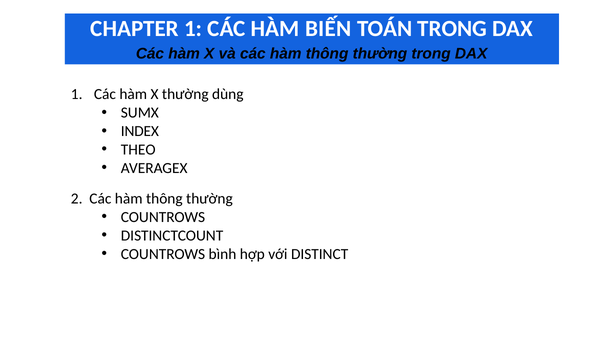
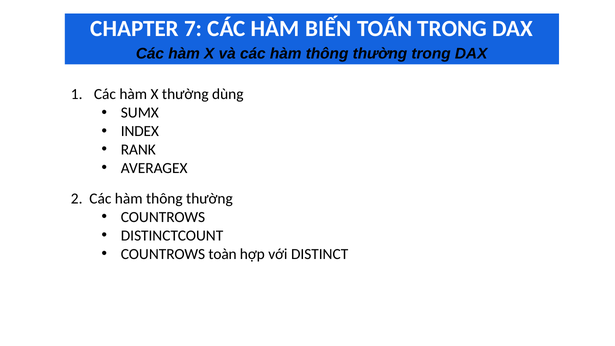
CHAPTER 1: 1 -> 7
THEO: THEO -> RANK
bình: bình -> toàn
